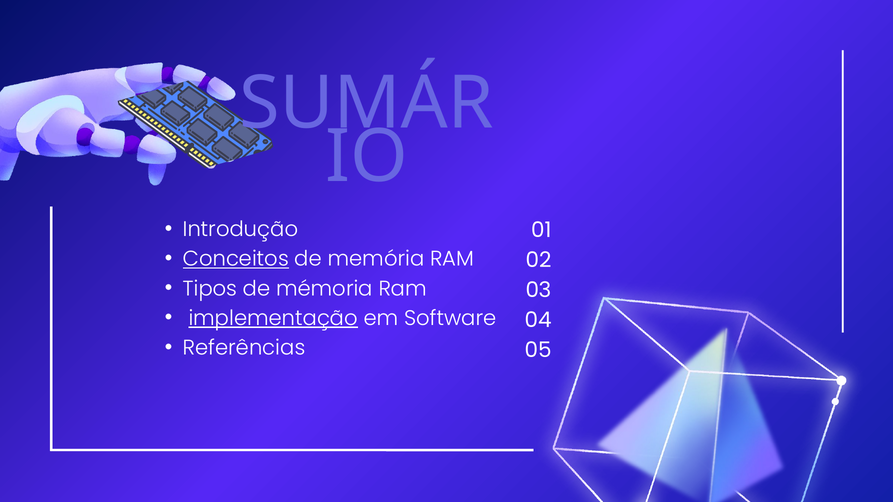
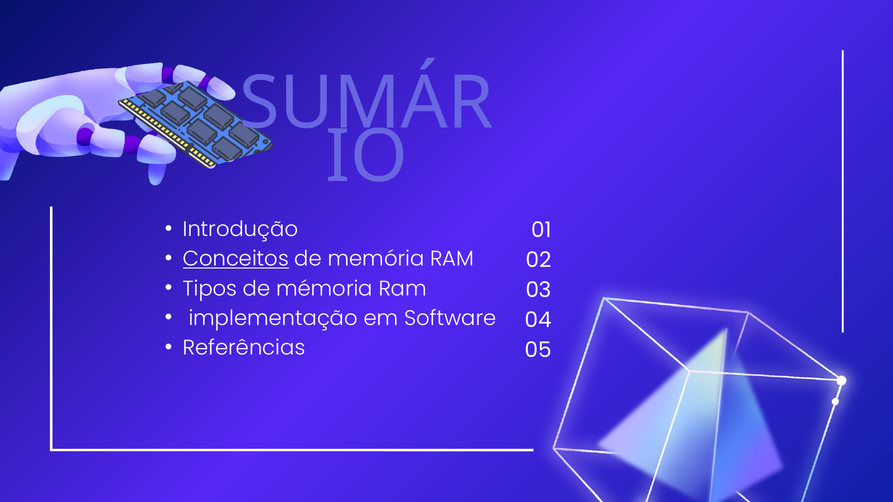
implementação underline: present -> none
